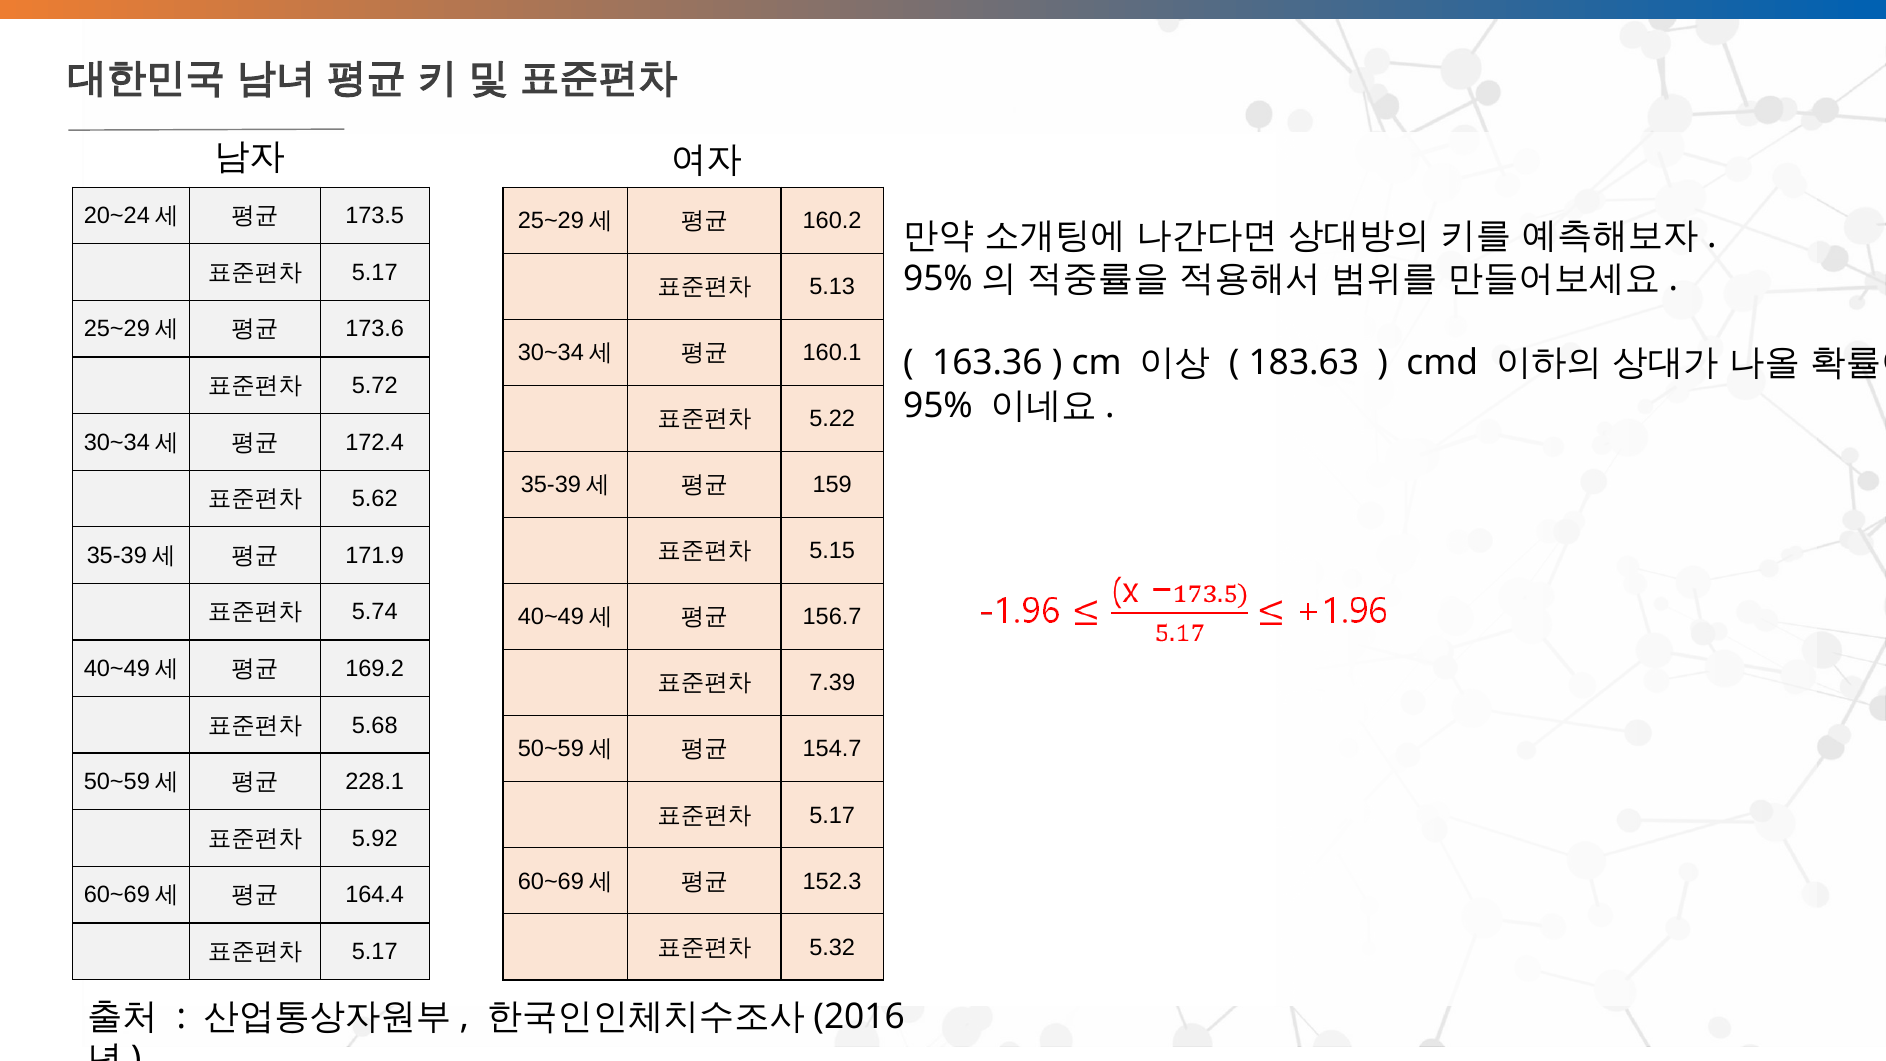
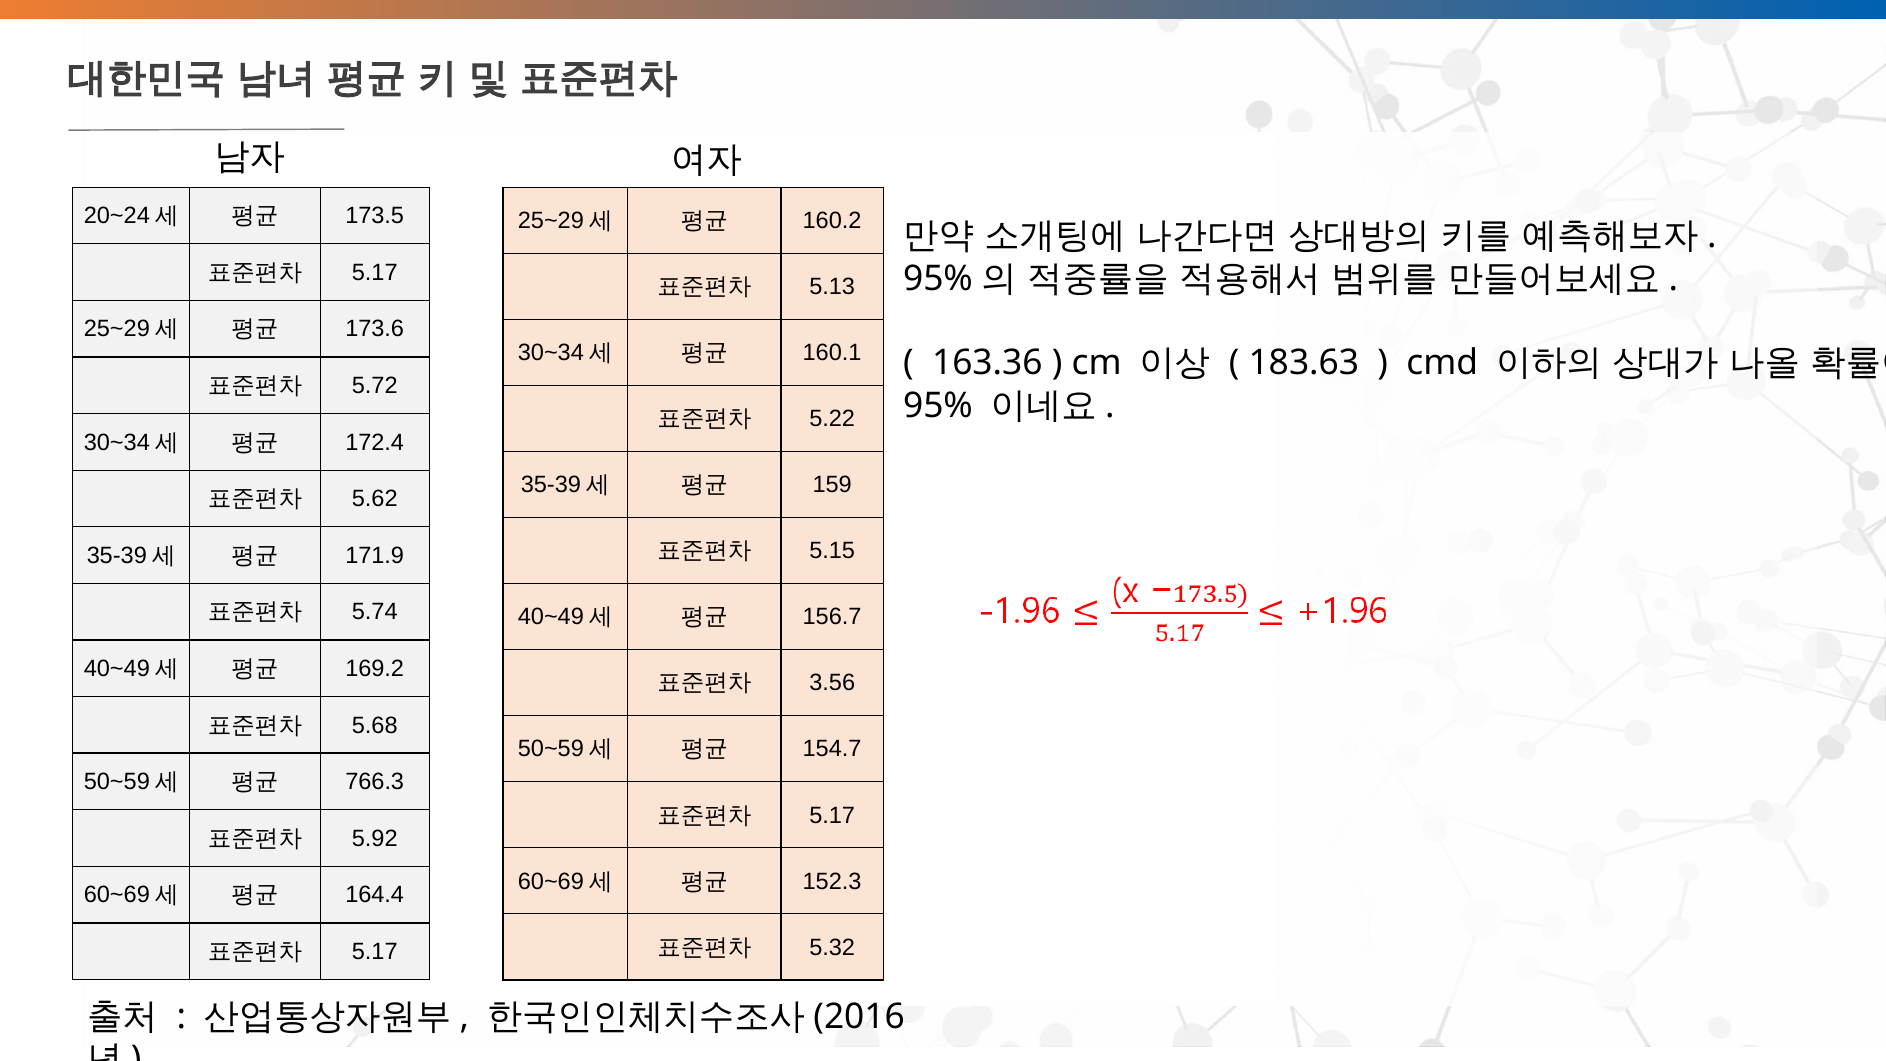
7.39: 7.39 -> 3.56
228.1: 228.1 -> 766.3
